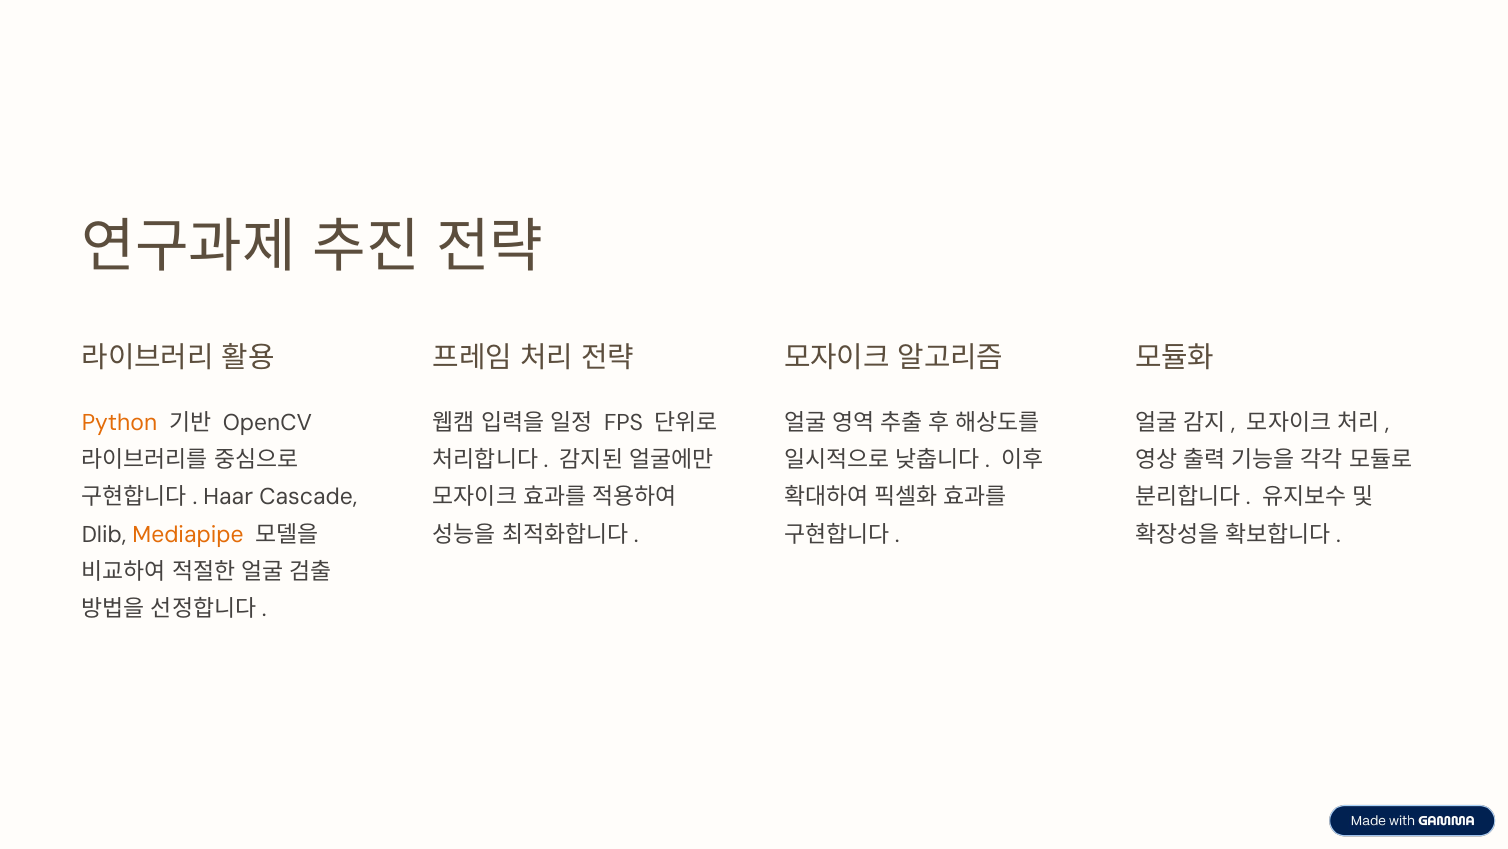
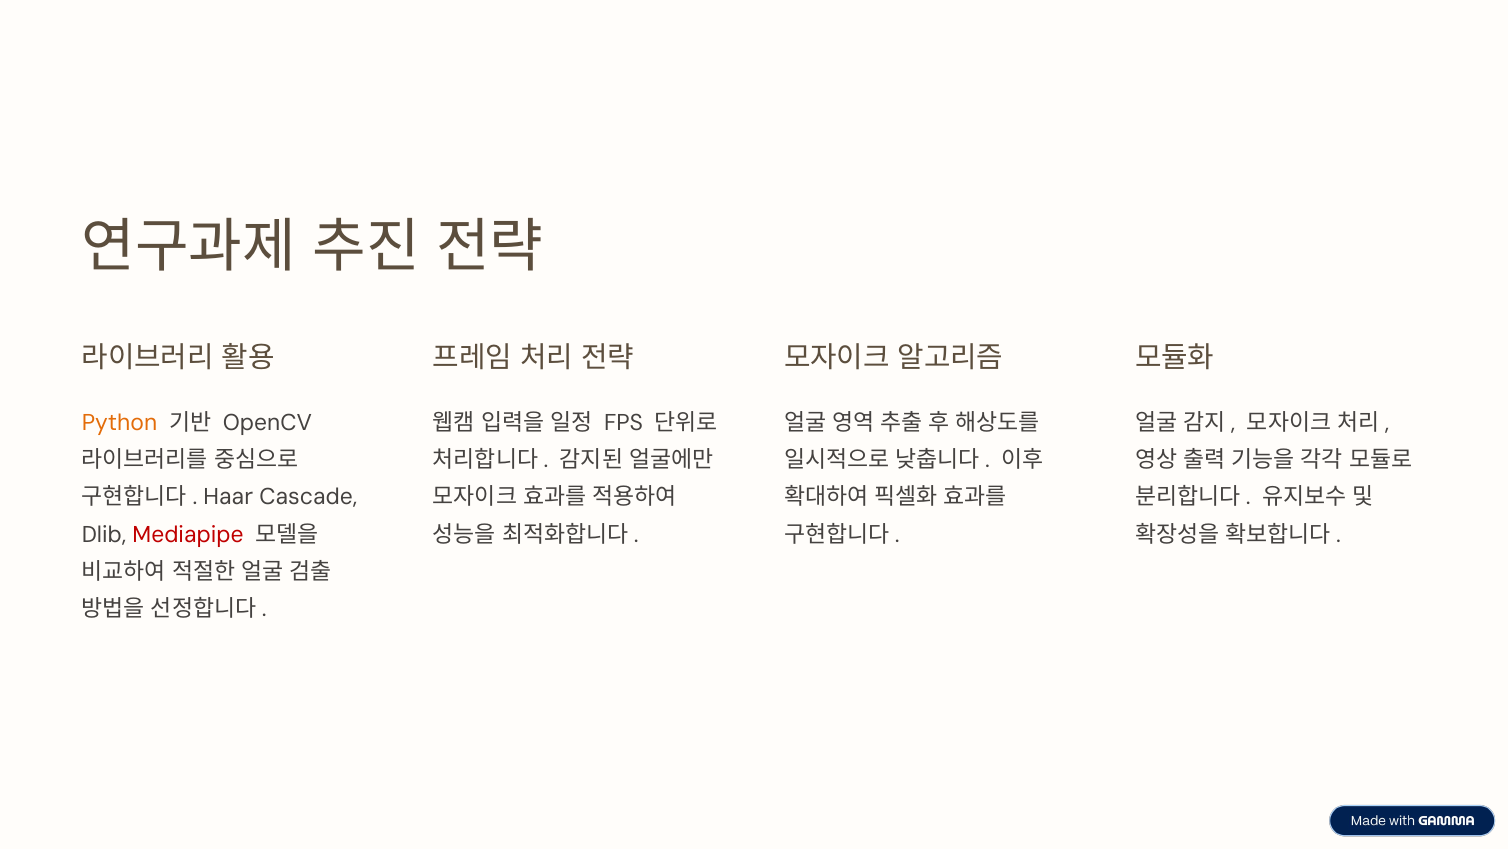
Mediapipe colour: orange -> red
